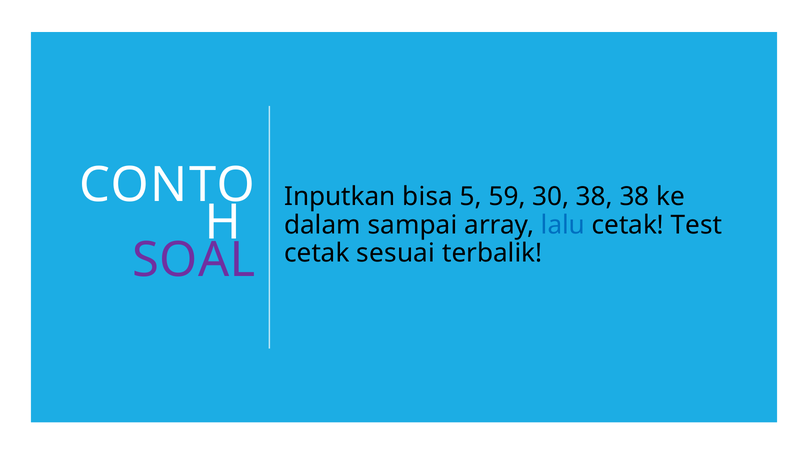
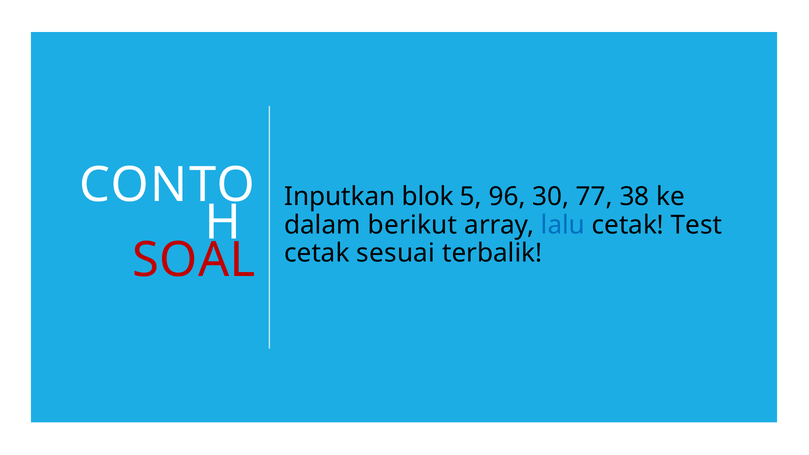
bisa: bisa -> blok
59: 59 -> 96
30 38: 38 -> 77
sampai: sampai -> berikut
SOAL colour: purple -> red
